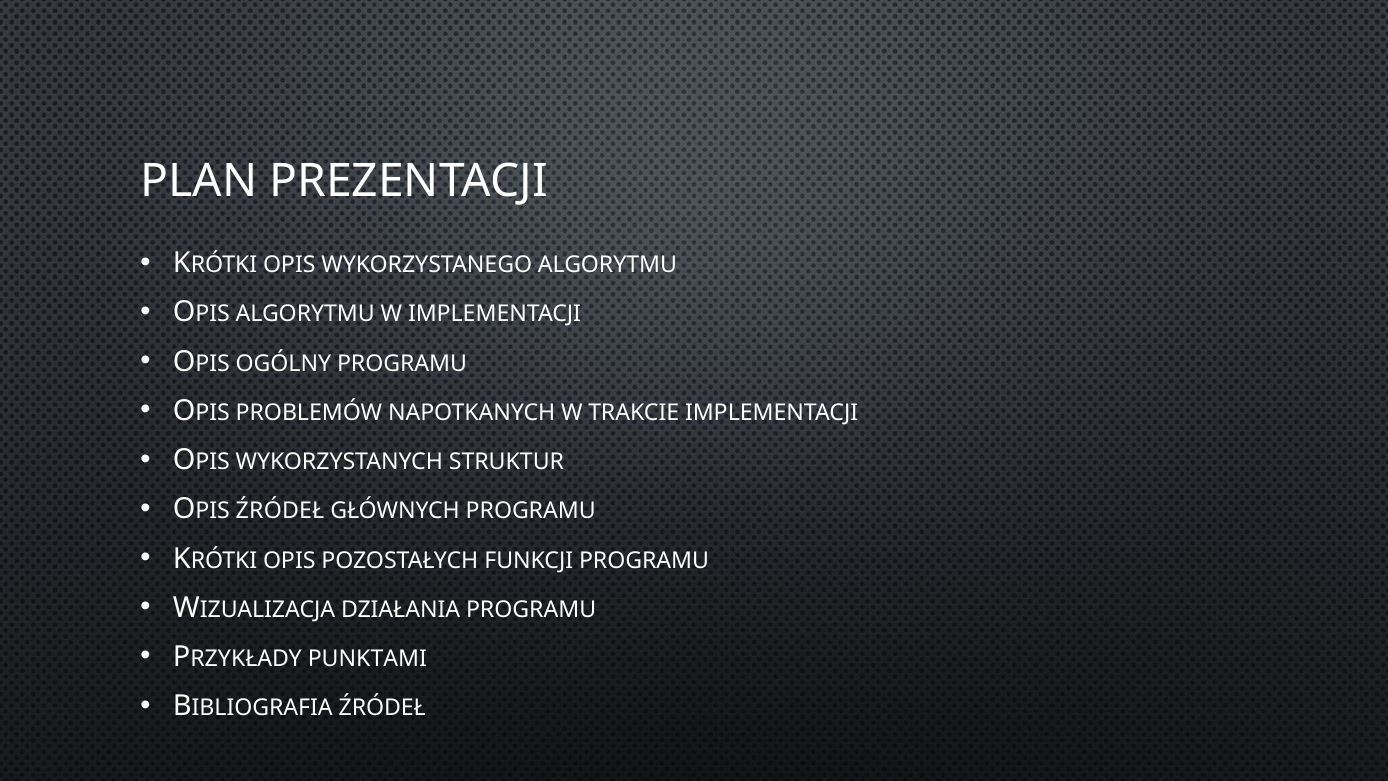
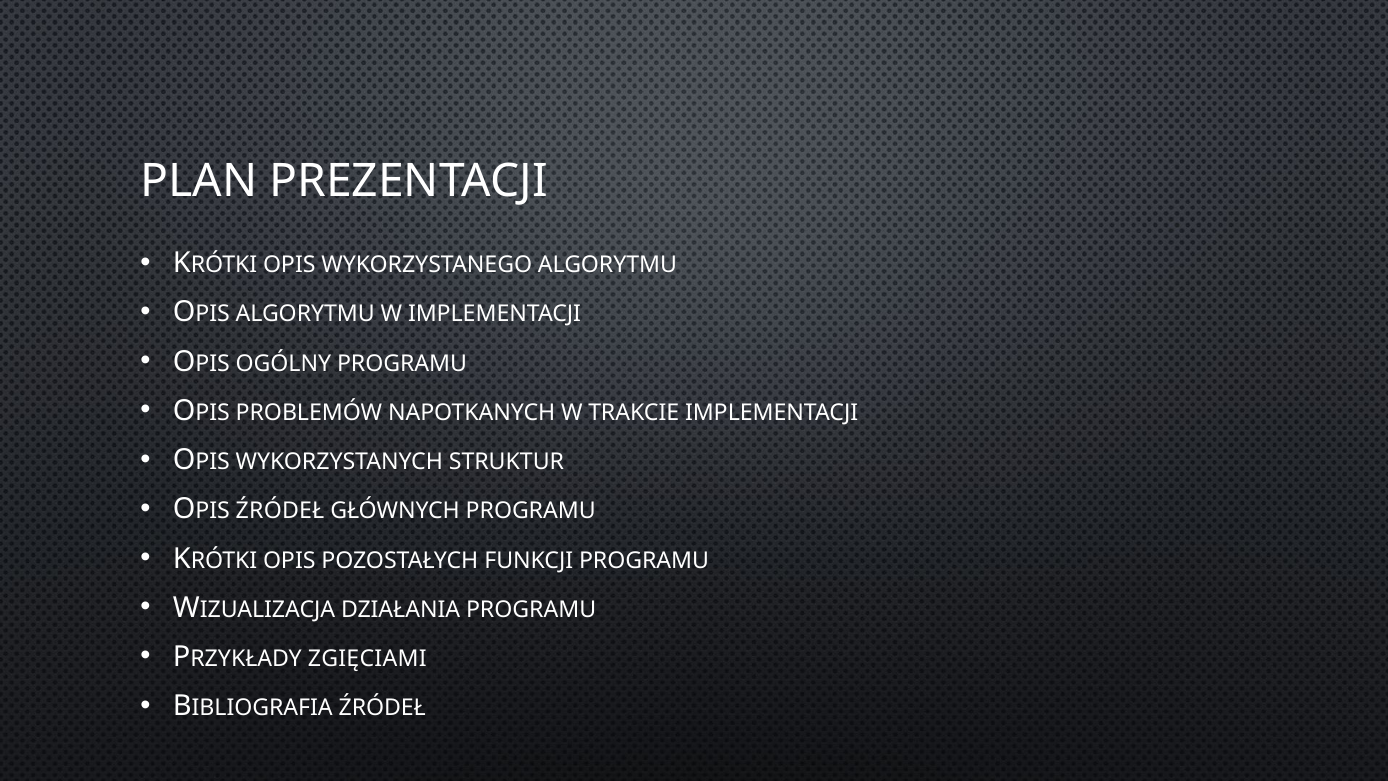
PUNKTAMI: PUNKTAMI -> ZGIĘCIAMI
